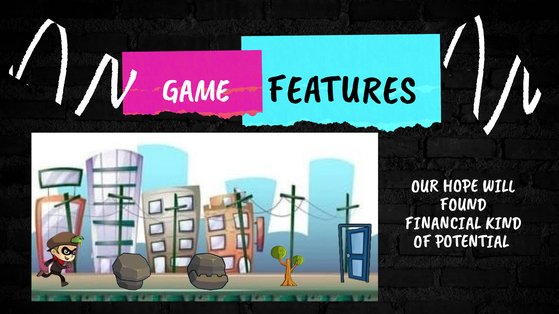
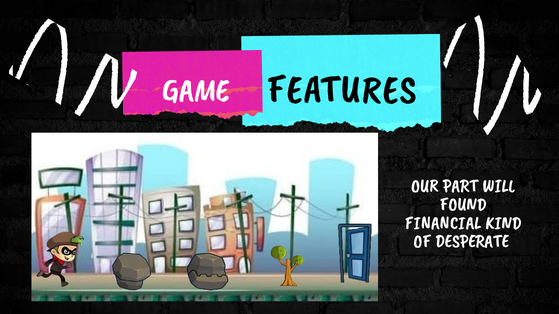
HOPE: HOPE -> PART
POTENTIAL: POTENTIAL -> DESPERATE
